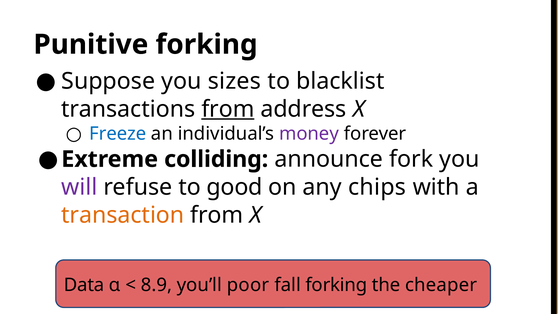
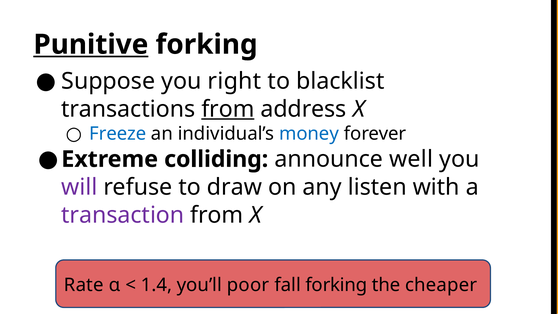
Punitive underline: none -> present
sizes: sizes -> right
money colour: purple -> blue
fork: fork -> well
good: good -> draw
chips: chips -> listen
transaction colour: orange -> purple
Data: Data -> Rate
8.9: 8.9 -> 1.4
